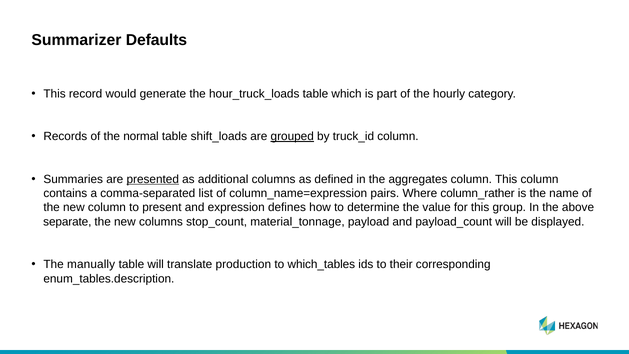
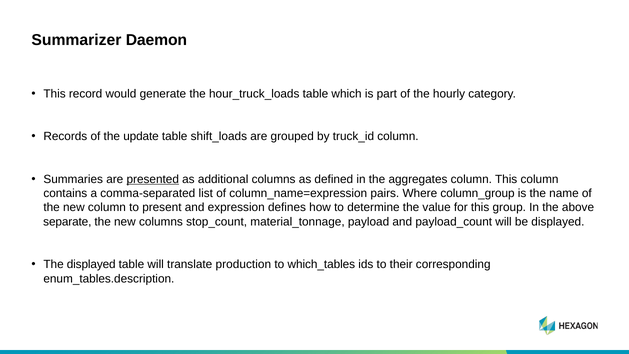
Defaults: Defaults -> Daemon
normal: normal -> update
grouped underline: present -> none
column_rather: column_rather -> column_group
The manually: manually -> displayed
